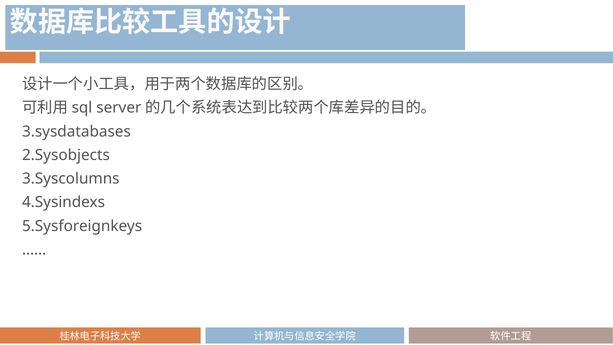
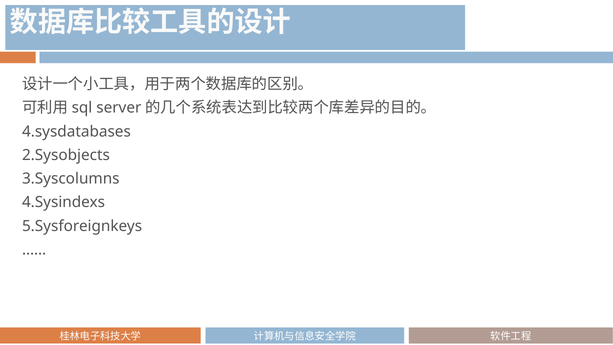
3.sysdatabases: 3.sysdatabases -> 4.sysdatabases
